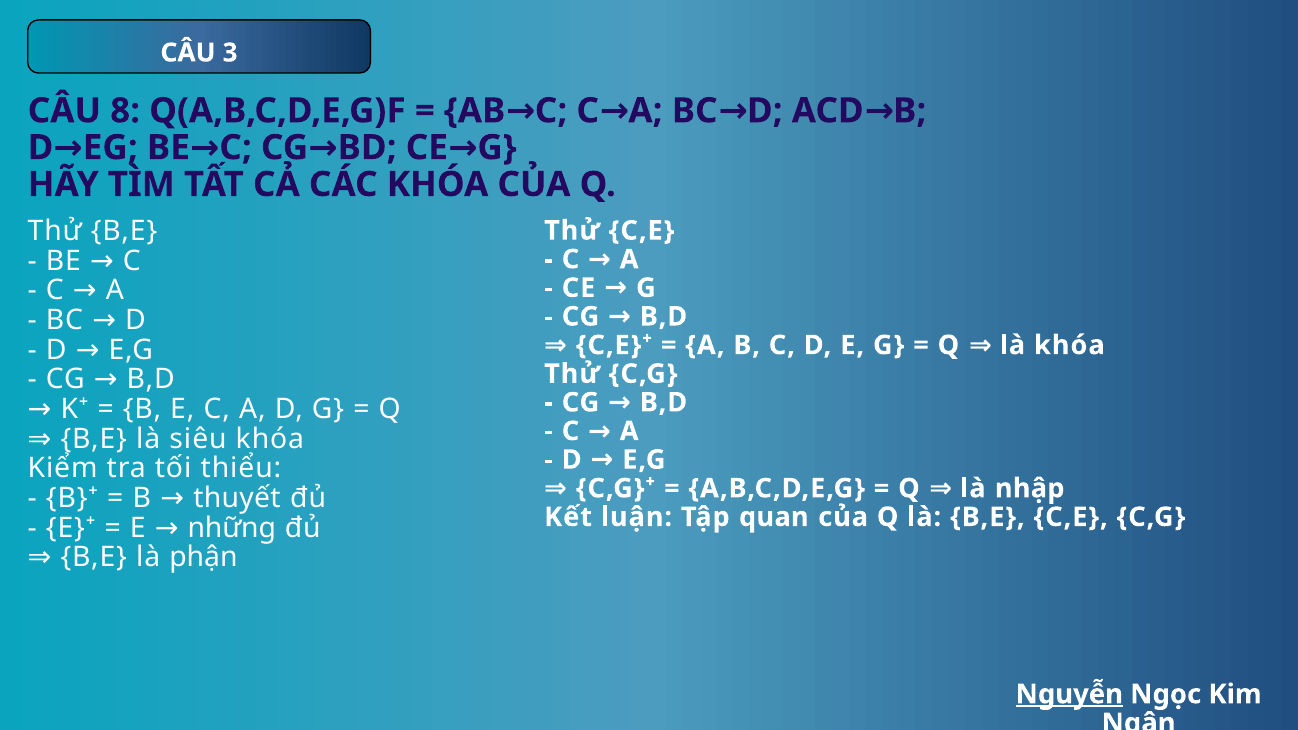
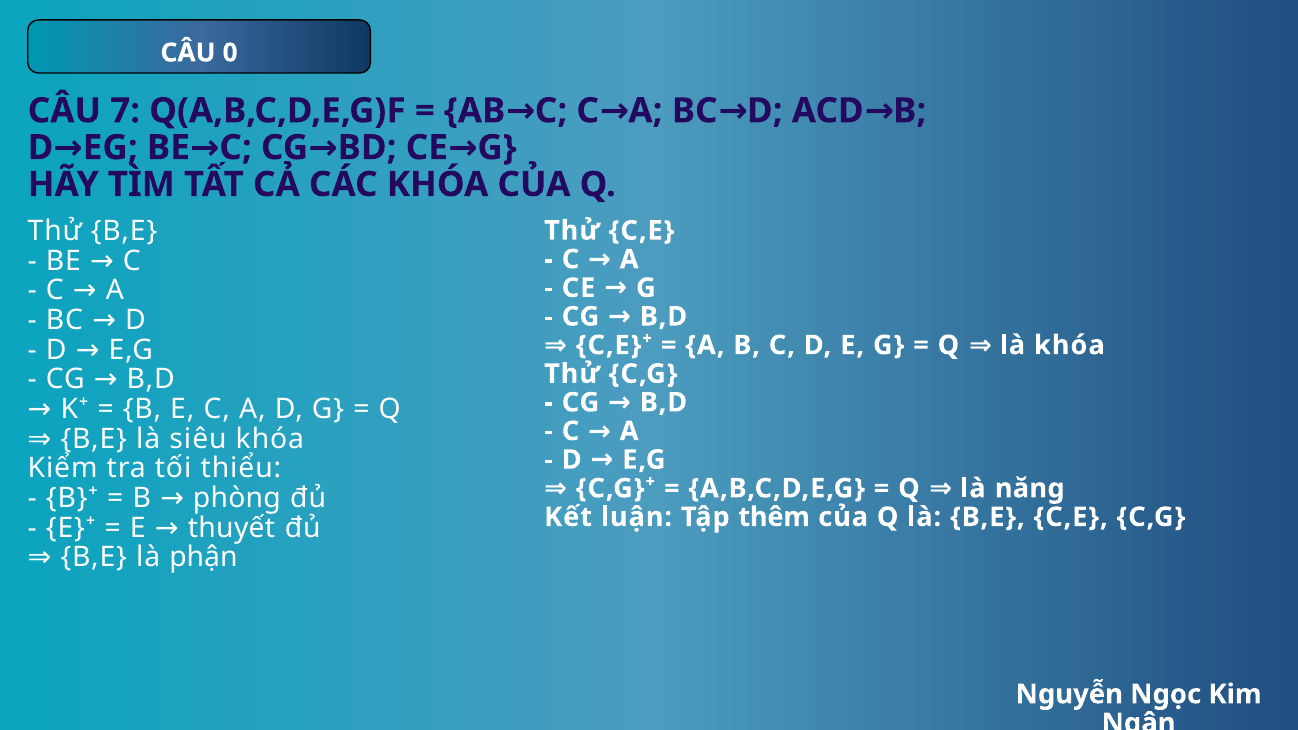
3: 3 -> 0
8: 8 -> 7
nhập: nhập -> năng
thuyết: thuyết -> phòng
quan: quan -> thêm
những: những -> thuyết
Nguyễn underline: present -> none
